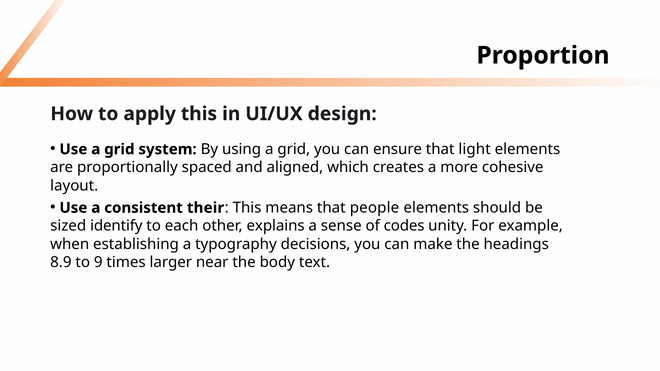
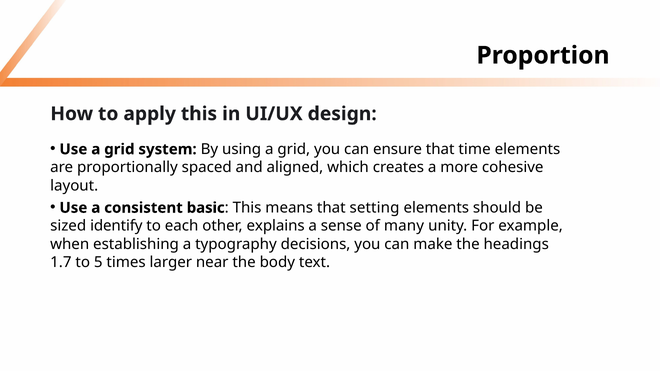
light: light -> time
their: their -> basic
people: people -> setting
codes: codes -> many
8.9: 8.9 -> 1.7
9: 9 -> 5
